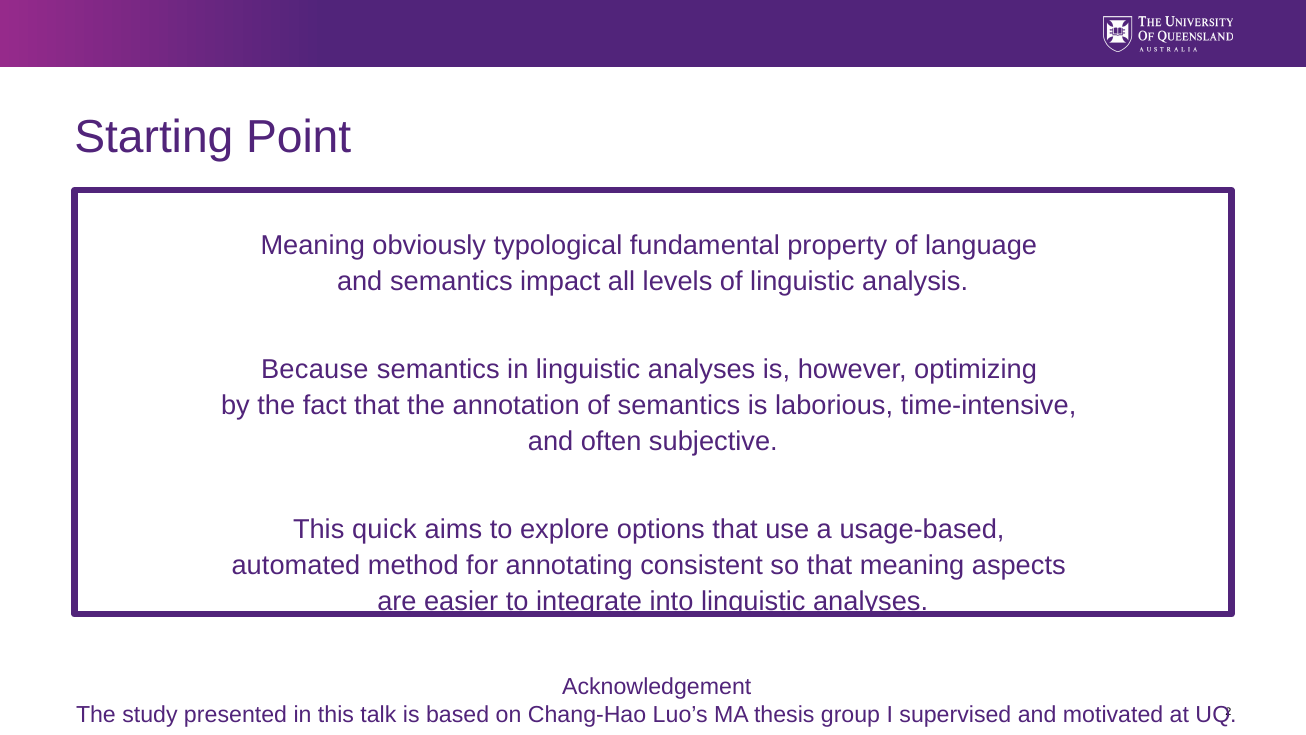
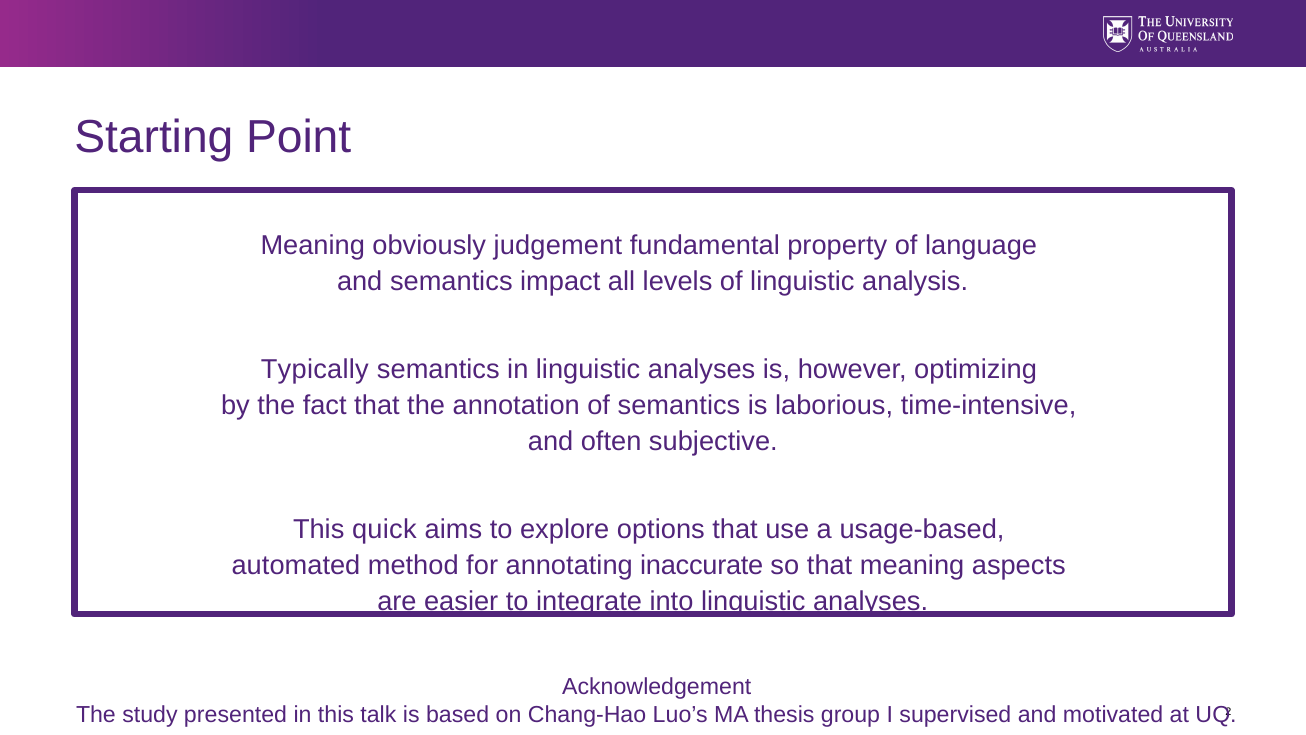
typological: typological -> judgement
Because: Because -> Typically
consistent: consistent -> inaccurate
